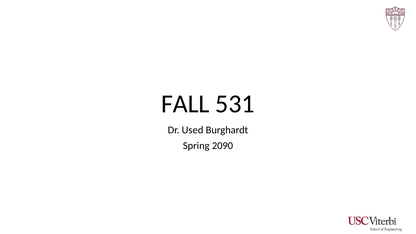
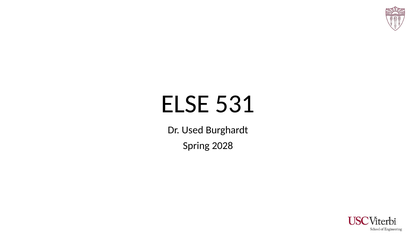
FALL: FALL -> ELSE
2090: 2090 -> 2028
